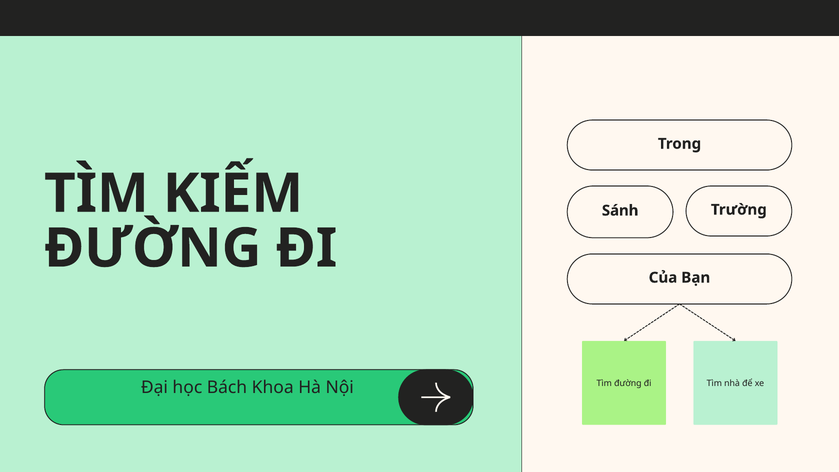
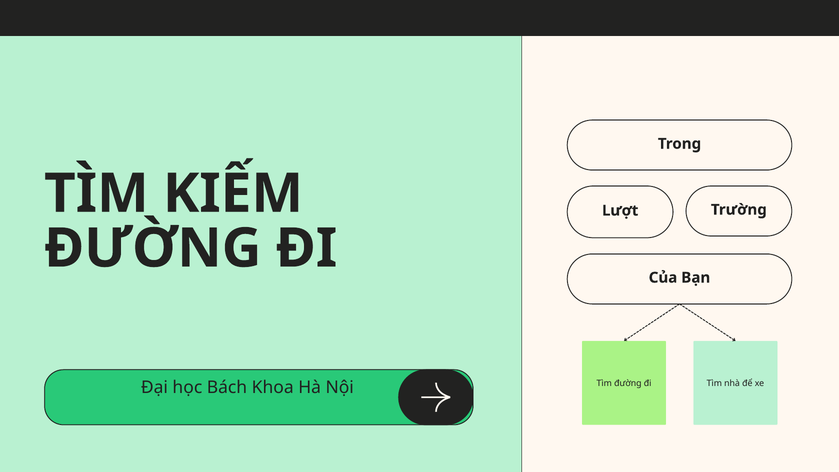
Sánh: Sánh -> Lượt
